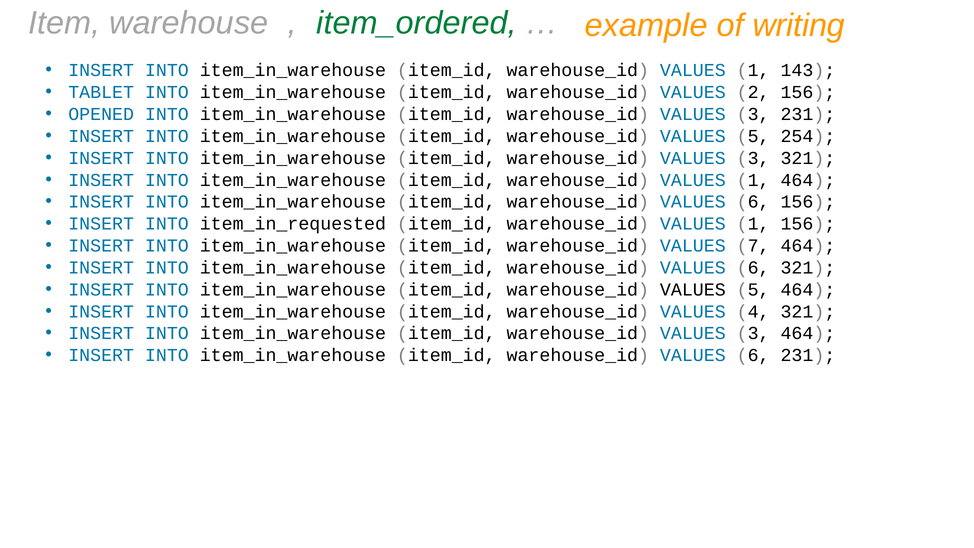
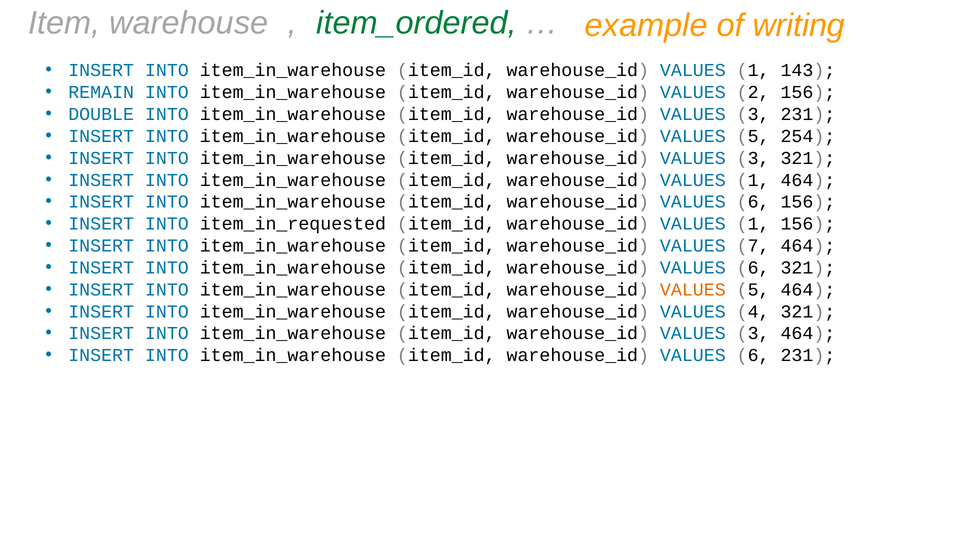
TABLET: TABLET -> REMAIN
OPENED: OPENED -> DOUBLE
VALUES at (693, 290) colour: black -> orange
